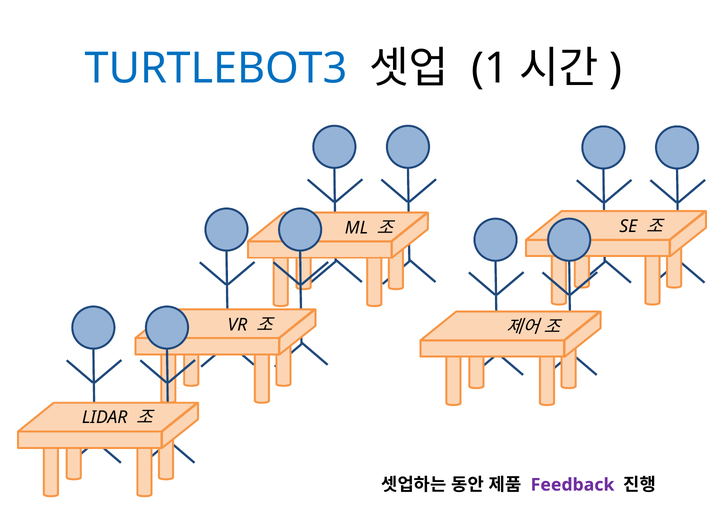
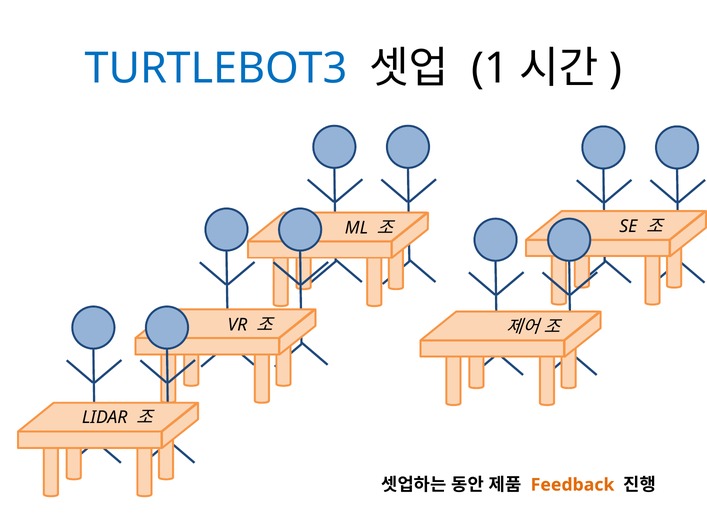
Feedback colour: purple -> orange
